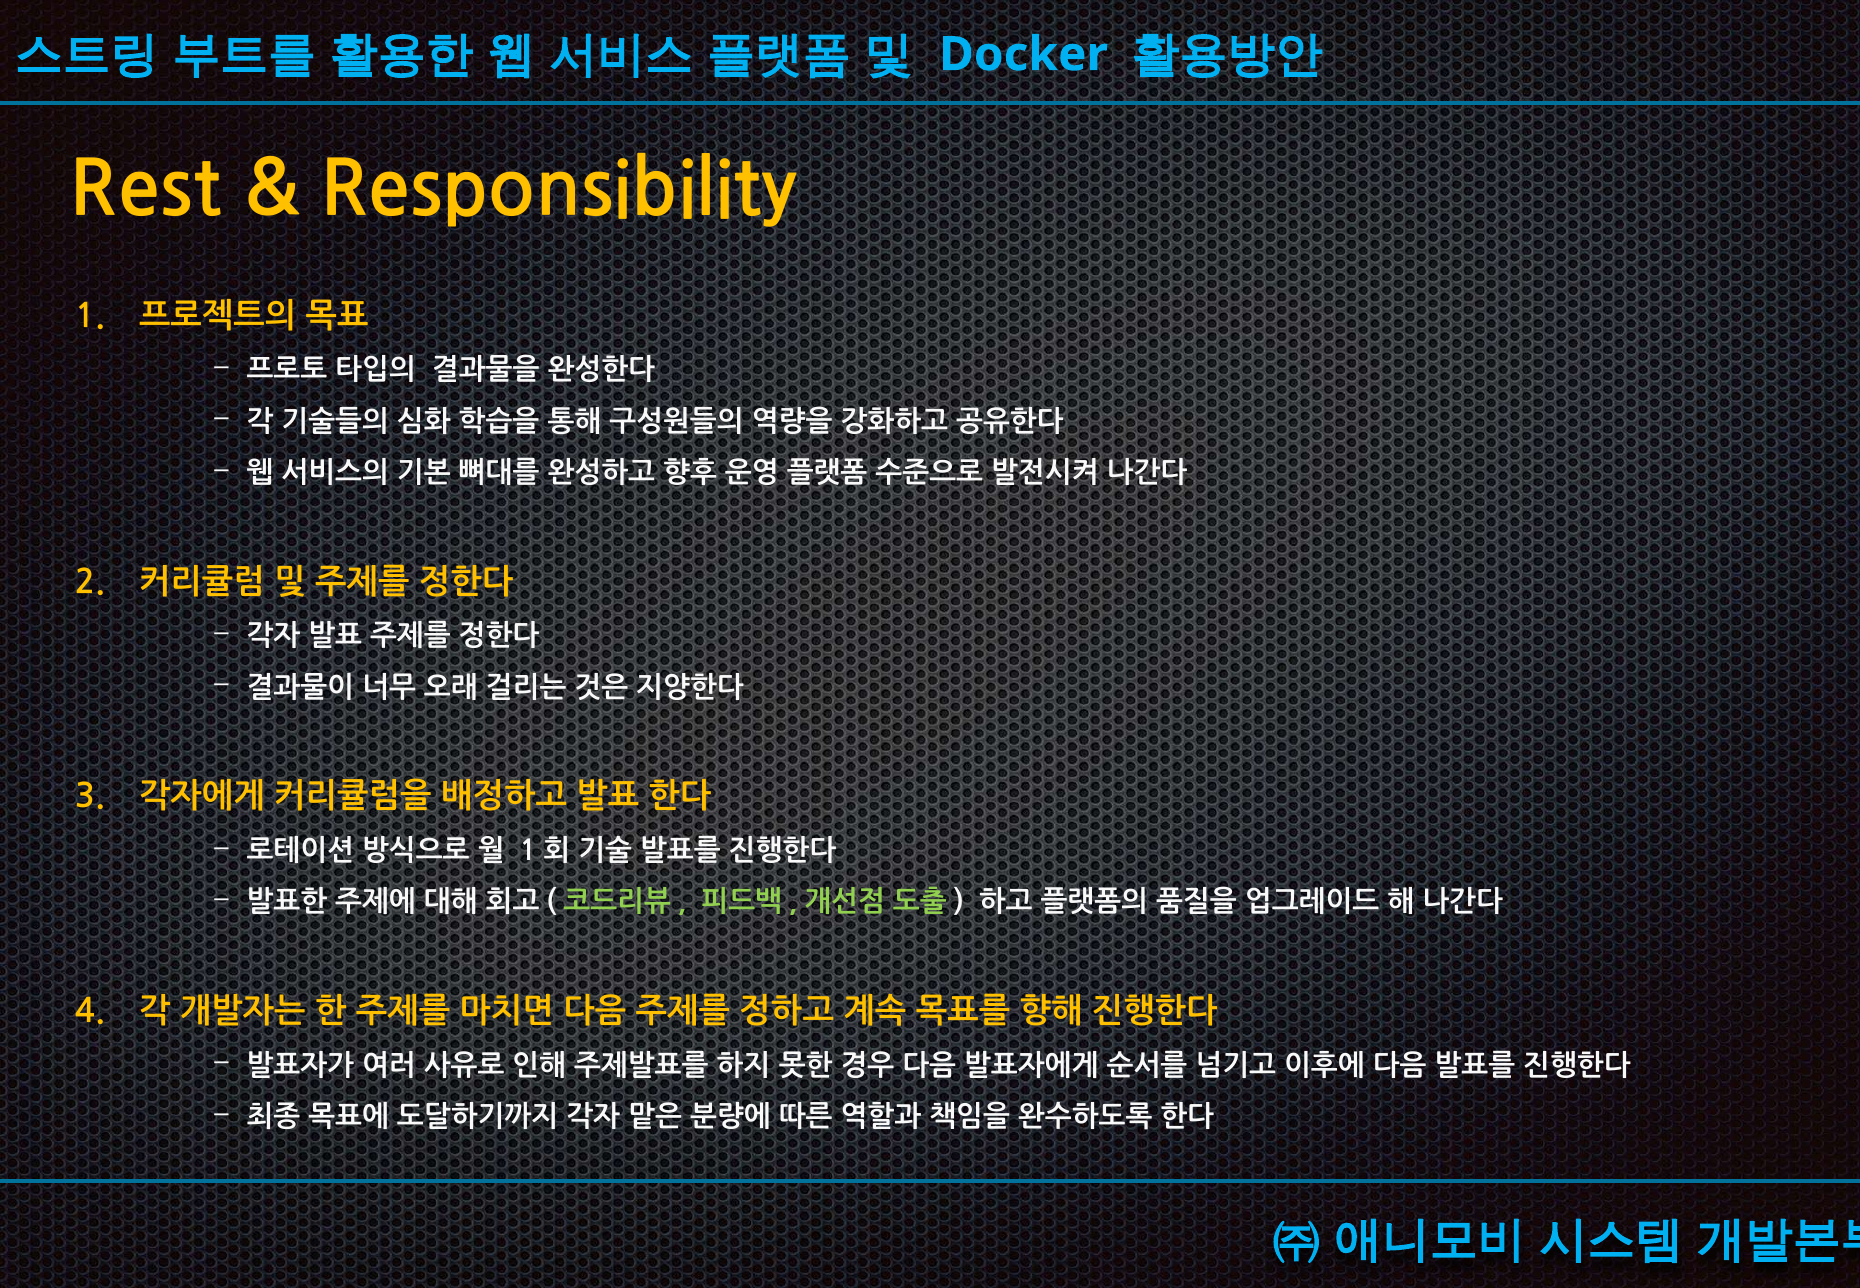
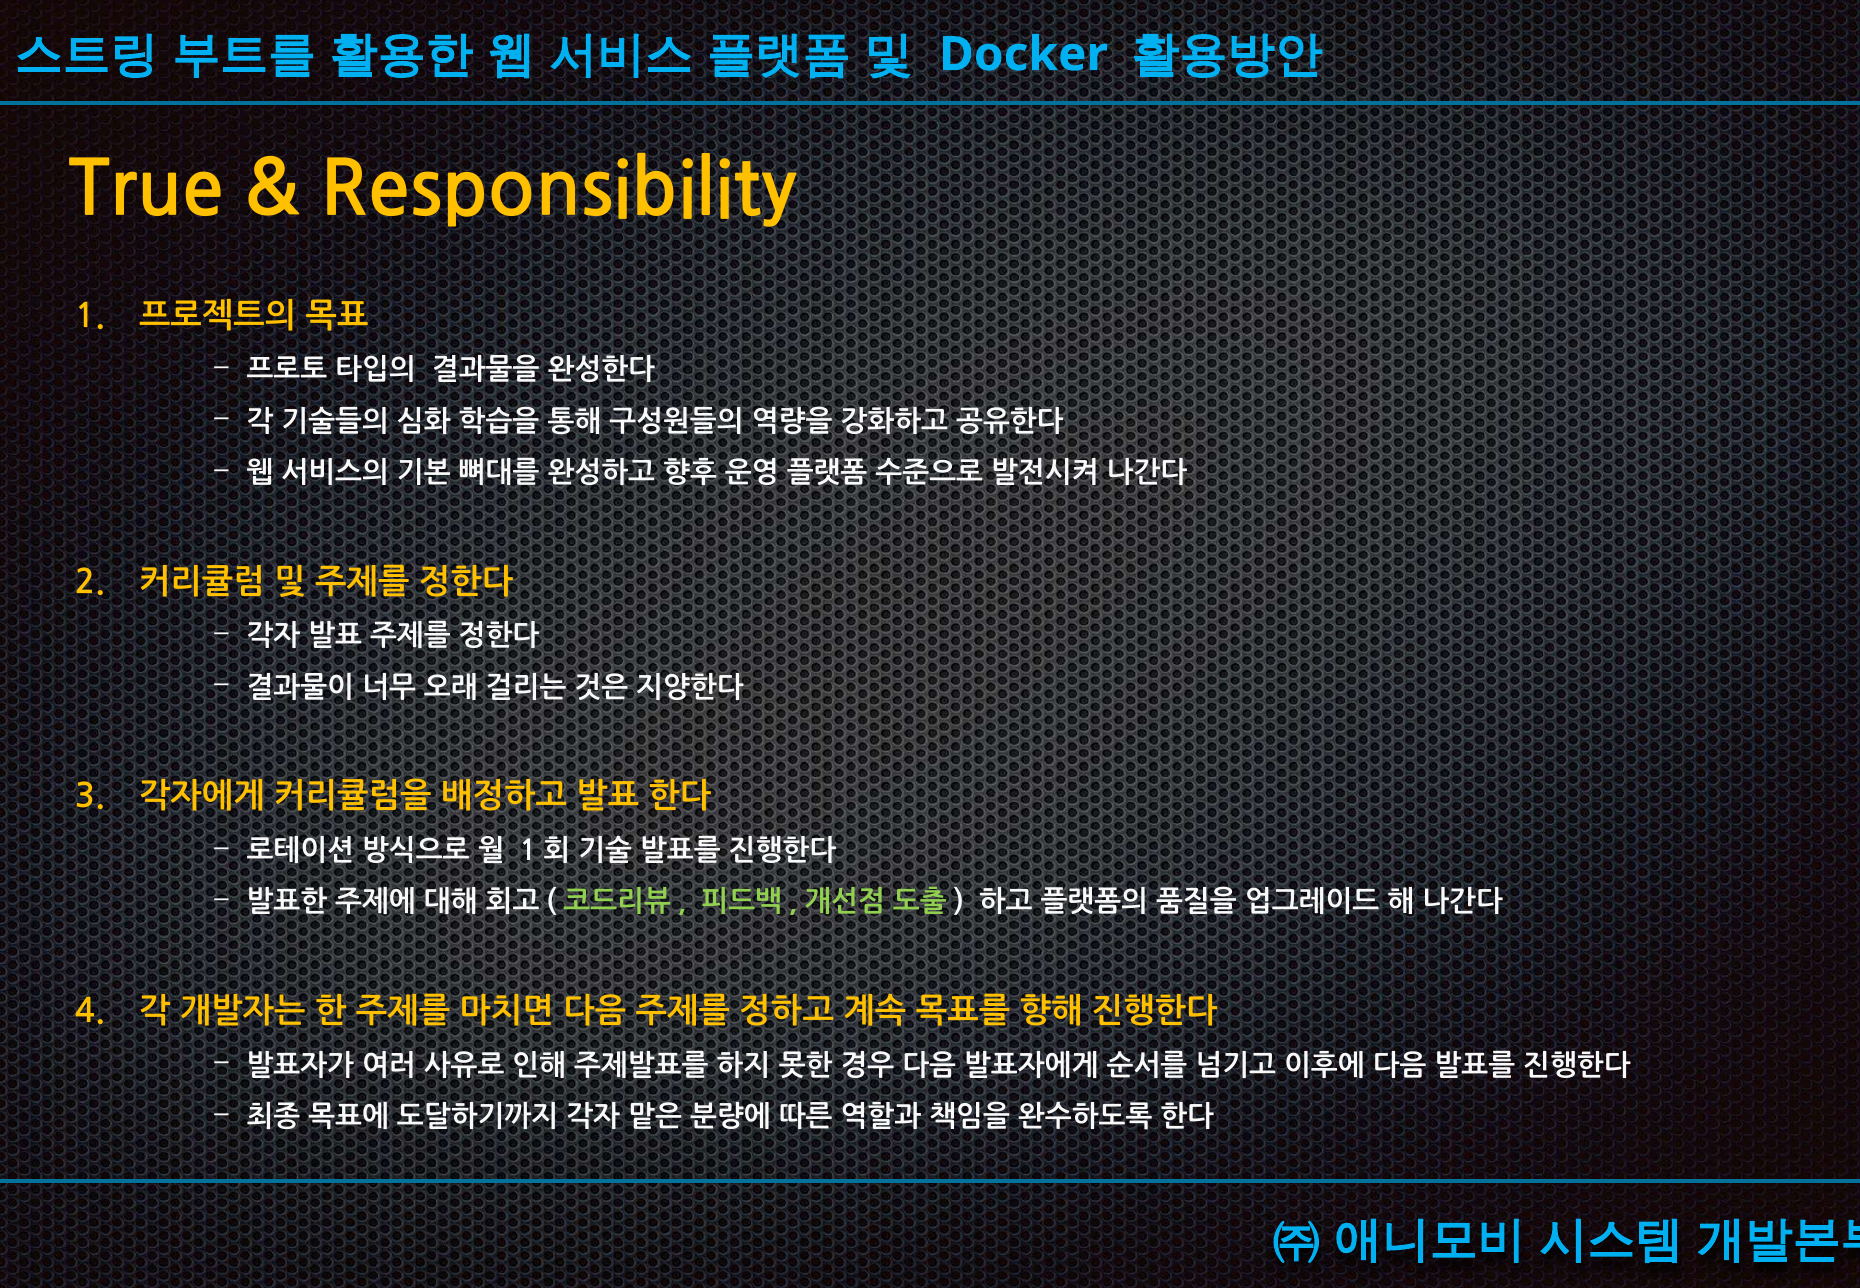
Rest: Rest -> True
